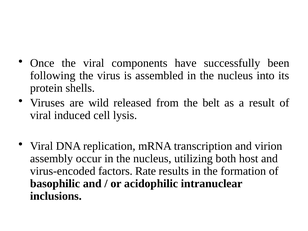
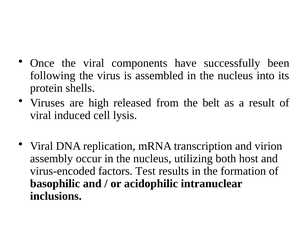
wild: wild -> high
Rate: Rate -> Test
